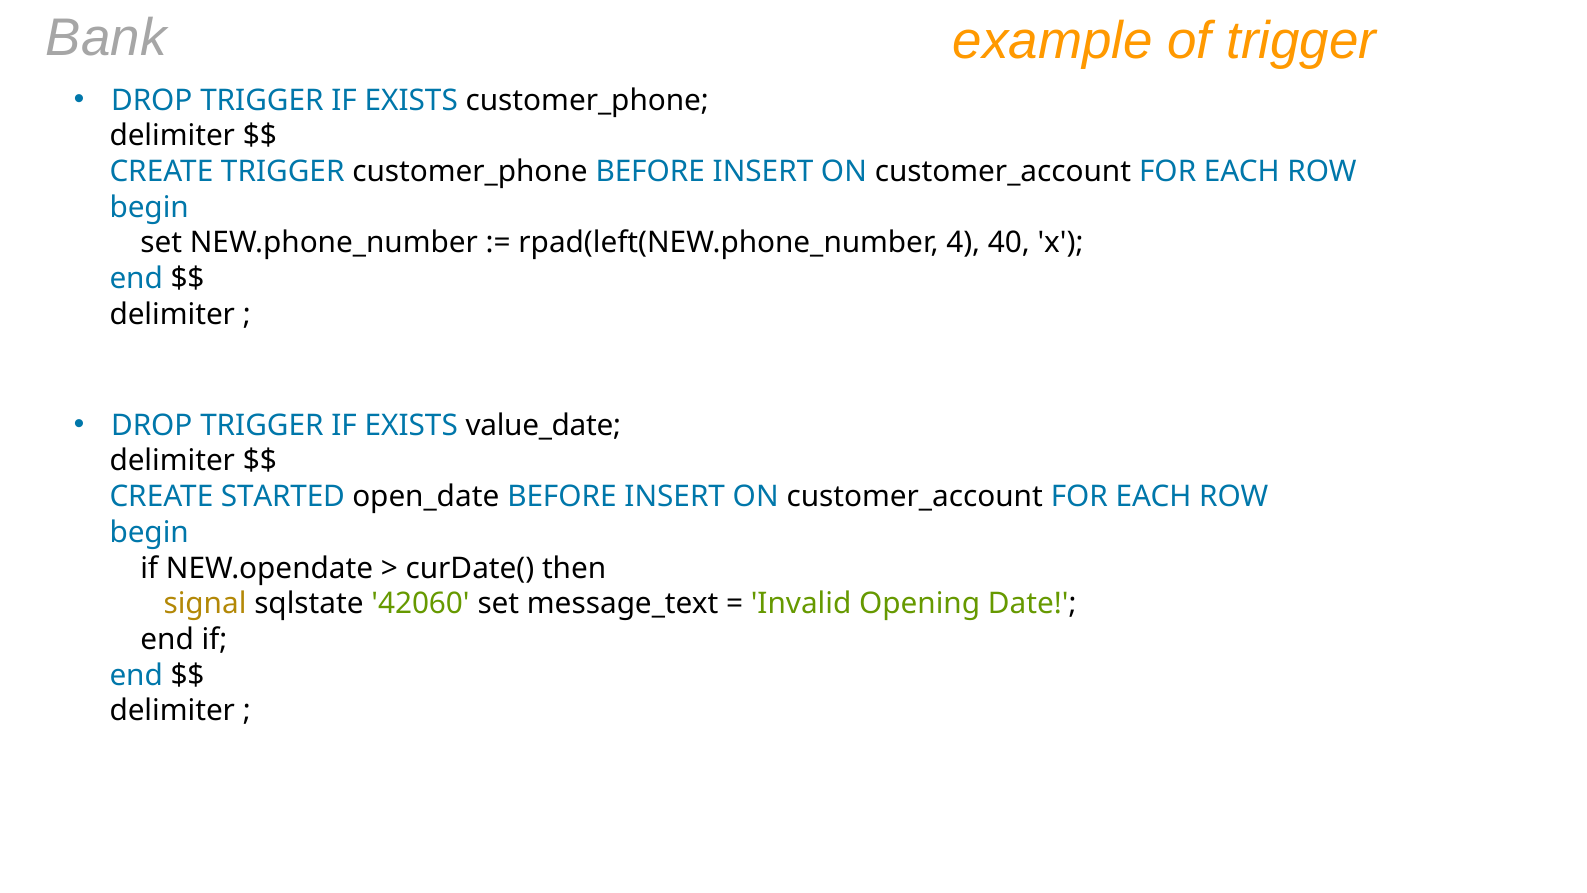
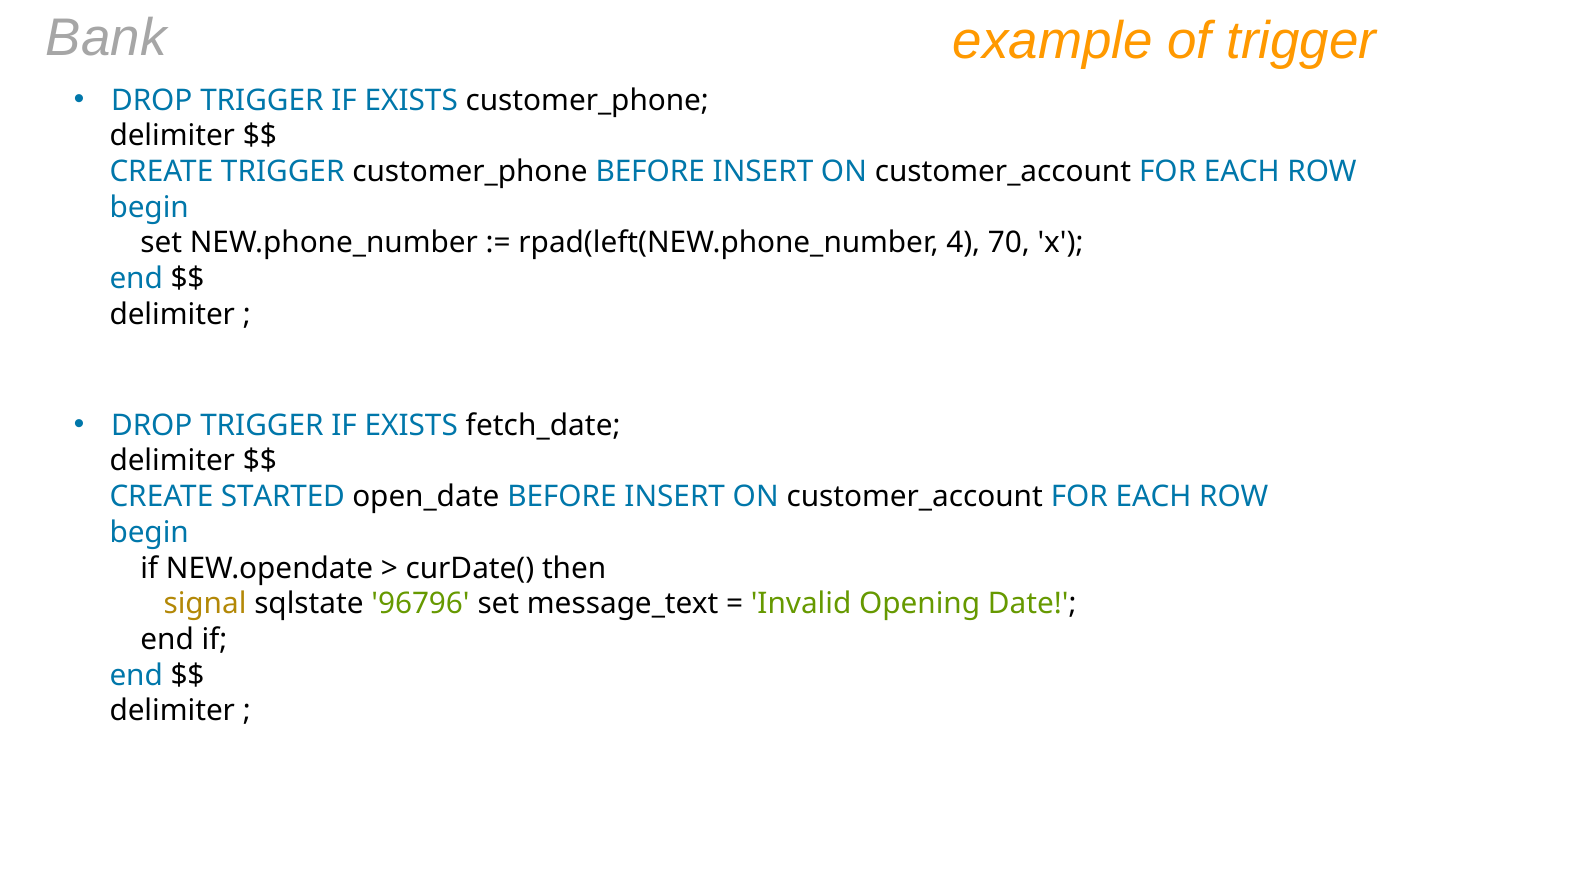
40: 40 -> 70
value_date: value_date -> fetch_date
42060: 42060 -> 96796
